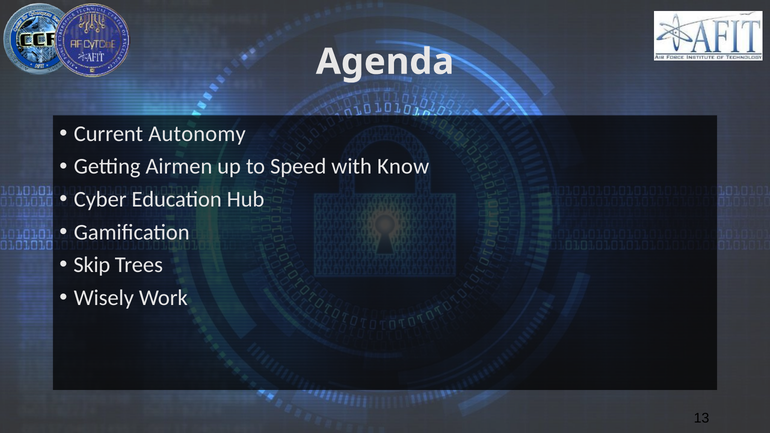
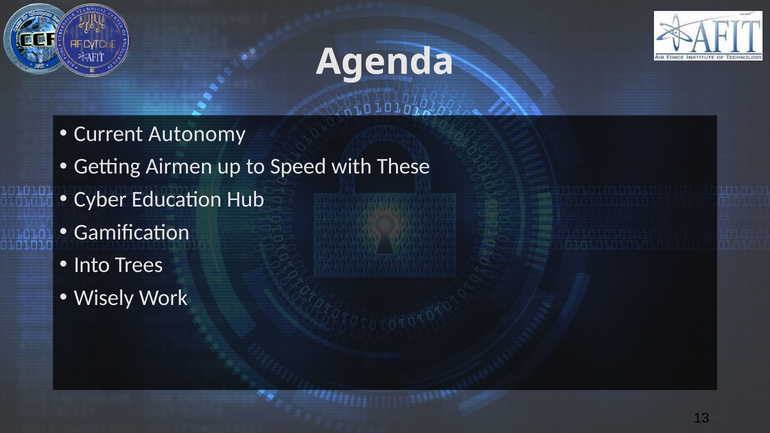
Know: Know -> These
Skip: Skip -> Into
